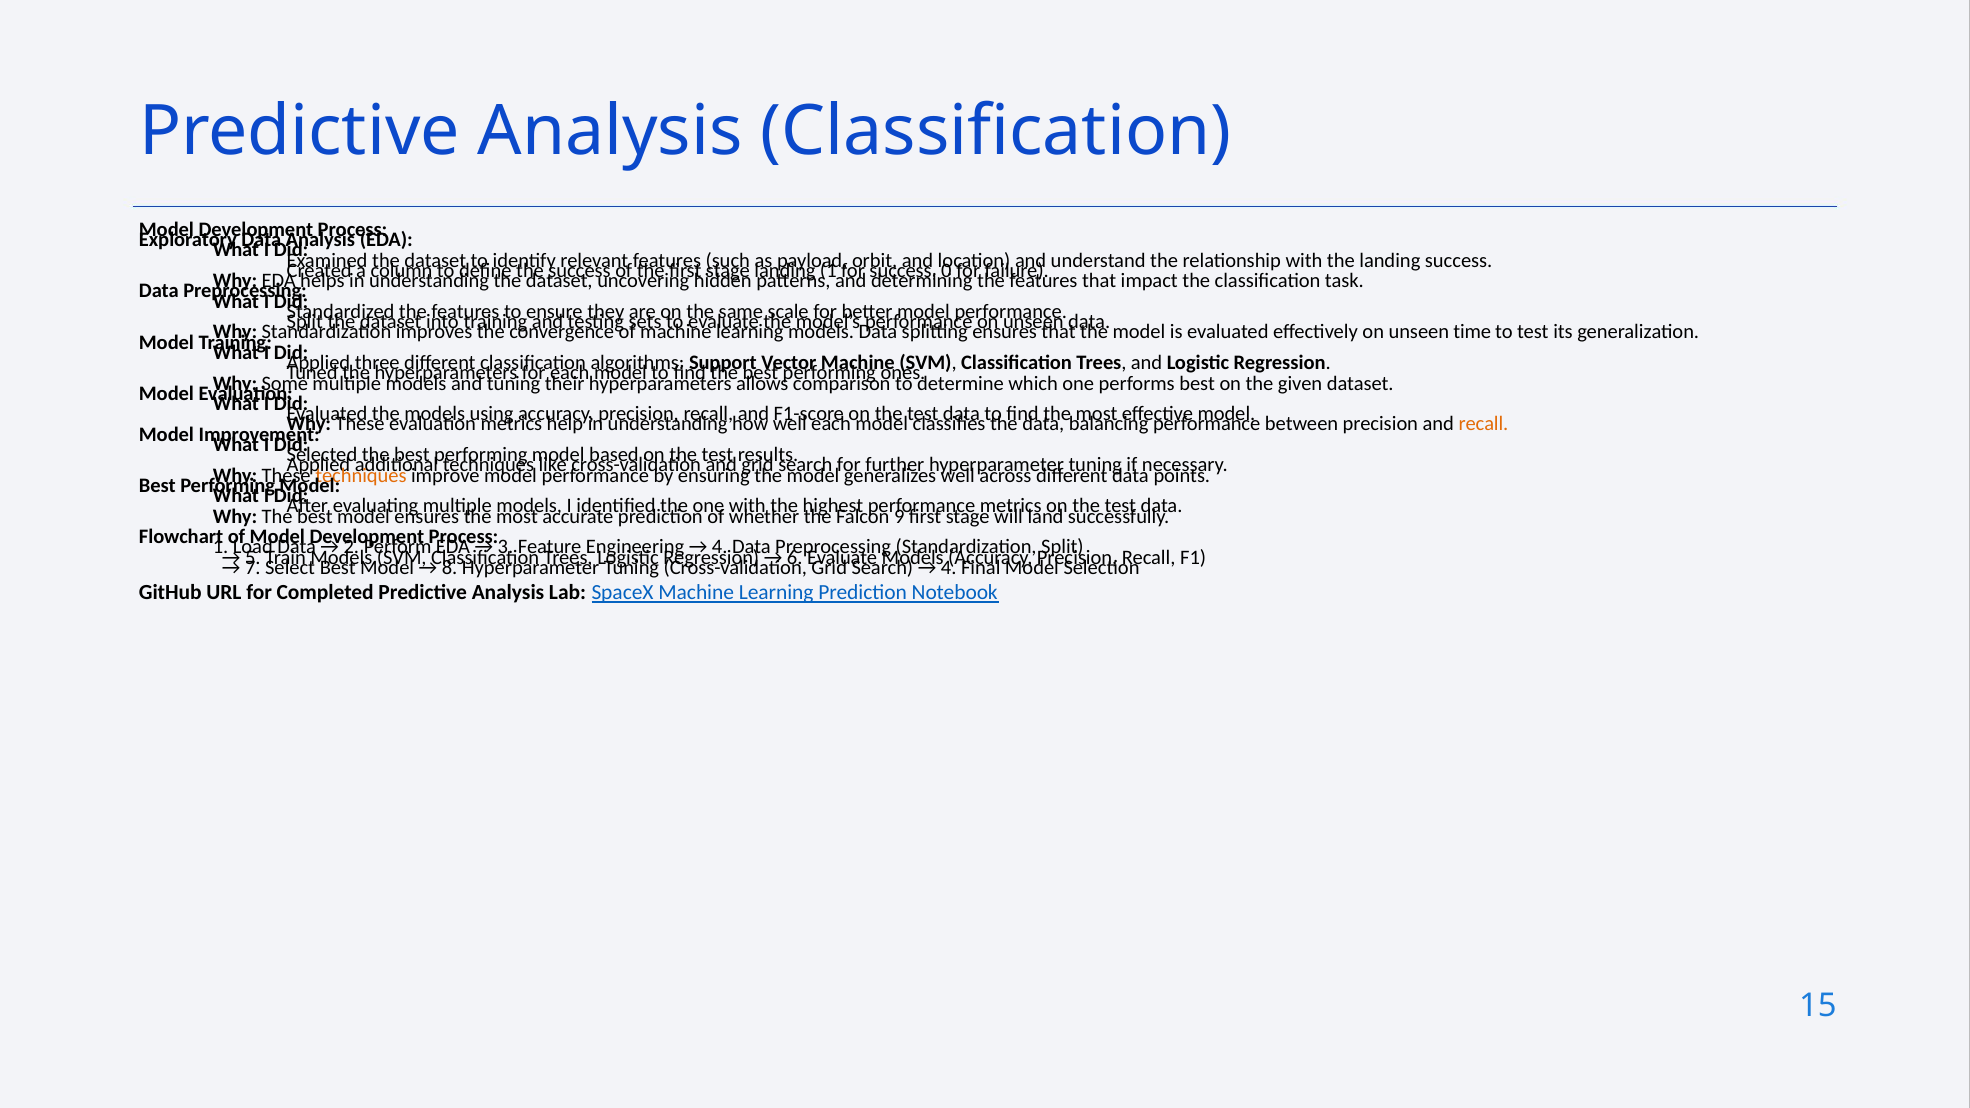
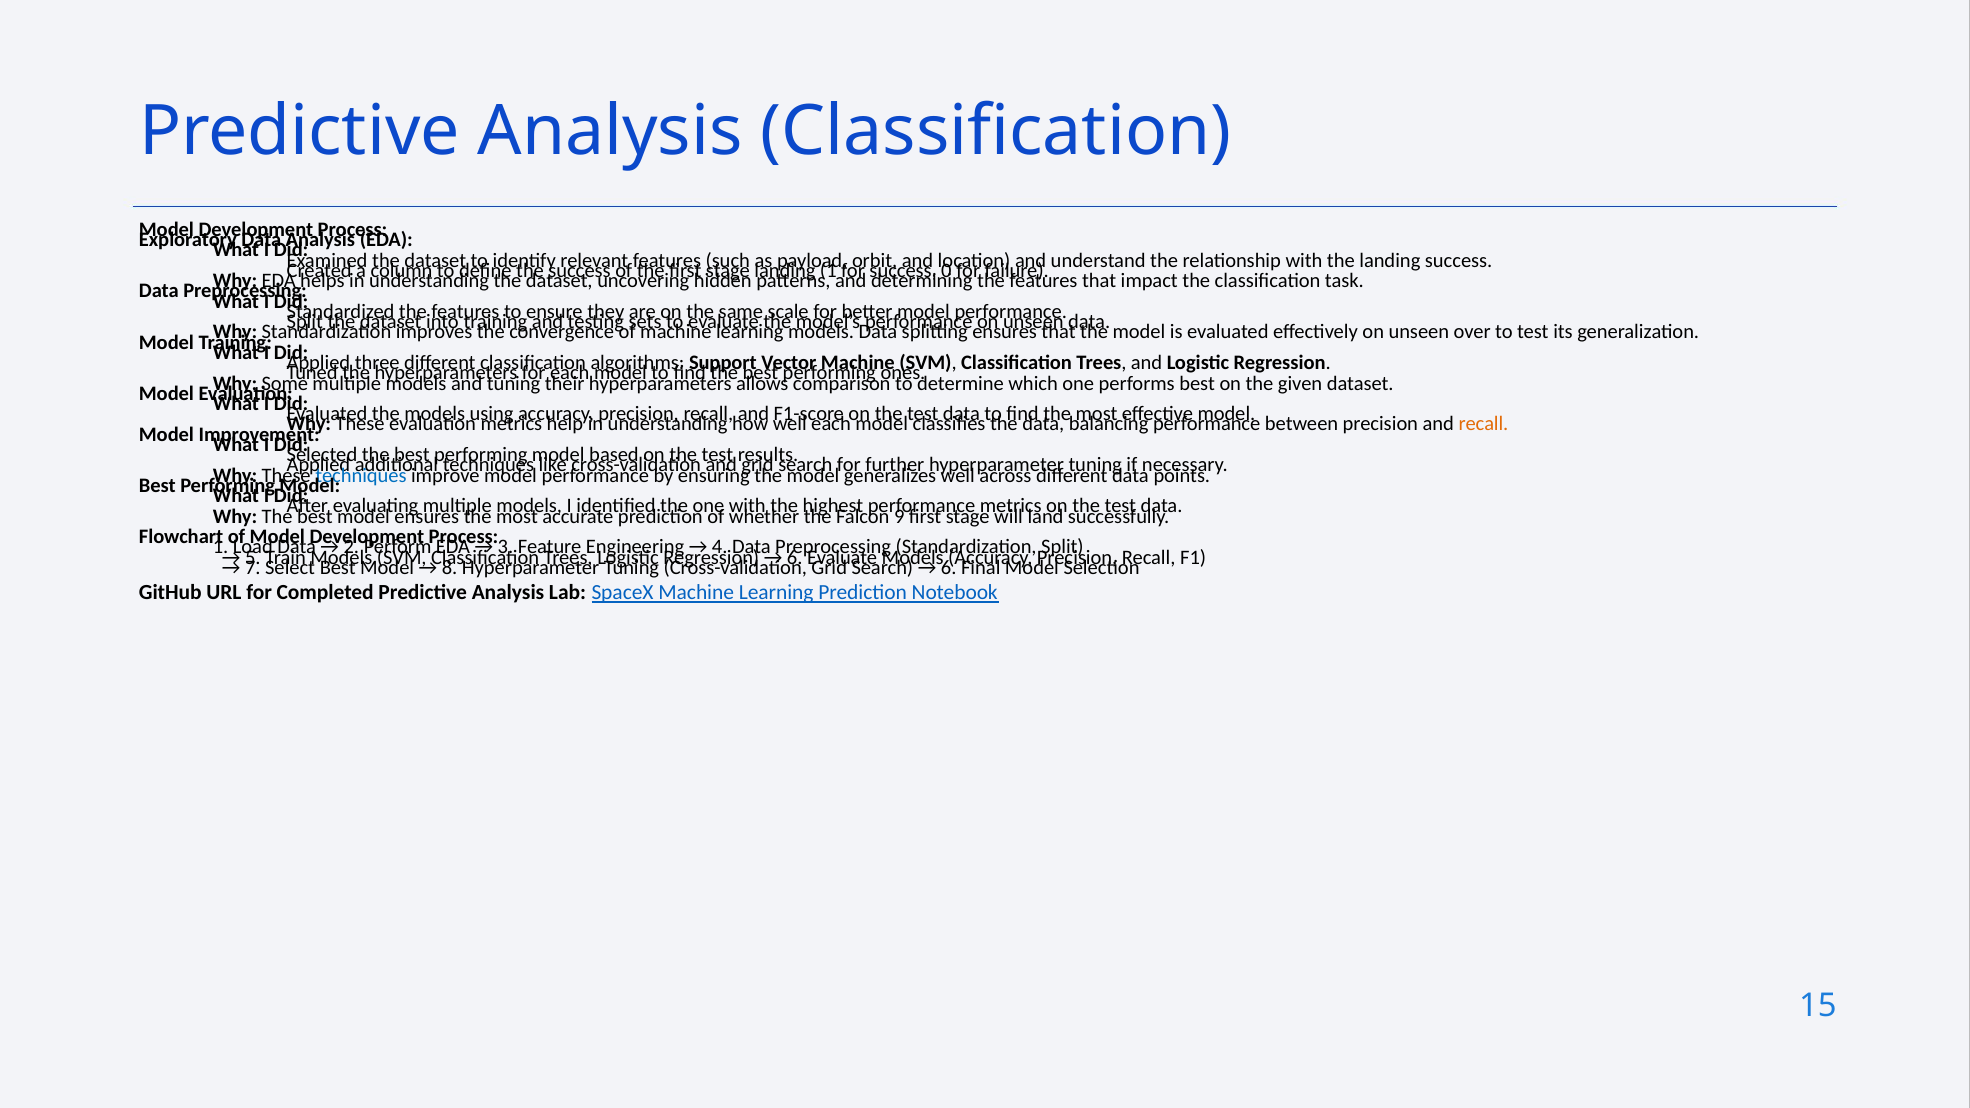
time: time -> over
techniques at (361, 475) colour: orange -> blue
4 at (949, 568): 4 -> 6
